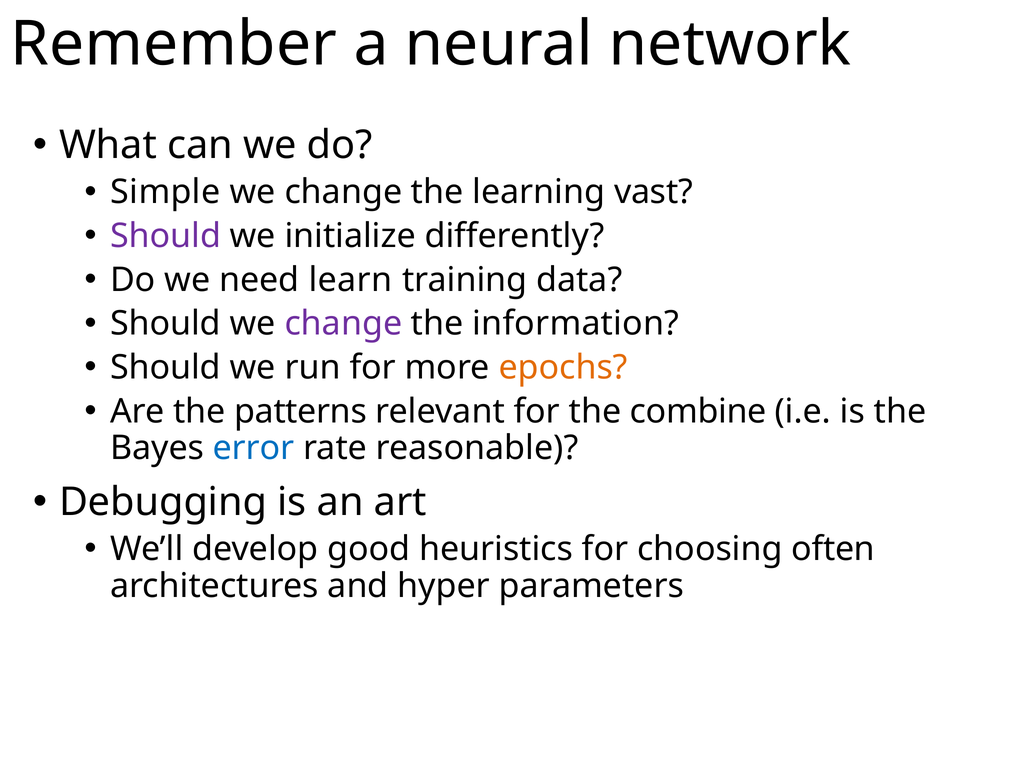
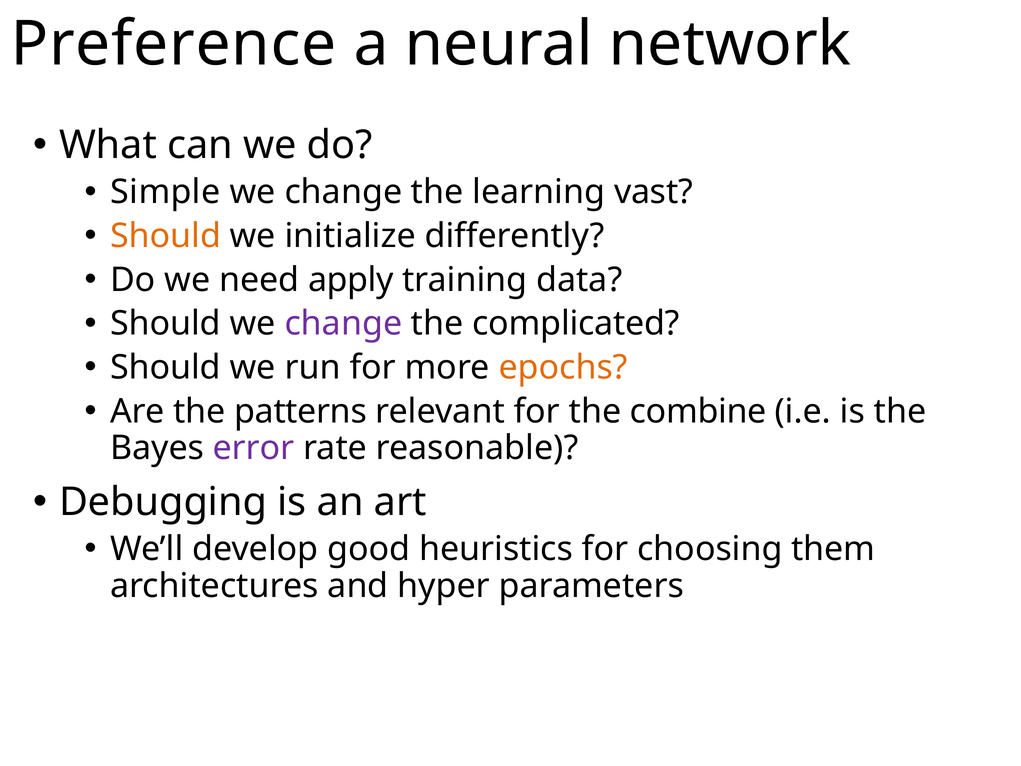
Remember: Remember -> Preference
Should at (166, 236) colour: purple -> orange
learn: learn -> apply
information: information -> complicated
error colour: blue -> purple
often: often -> them
